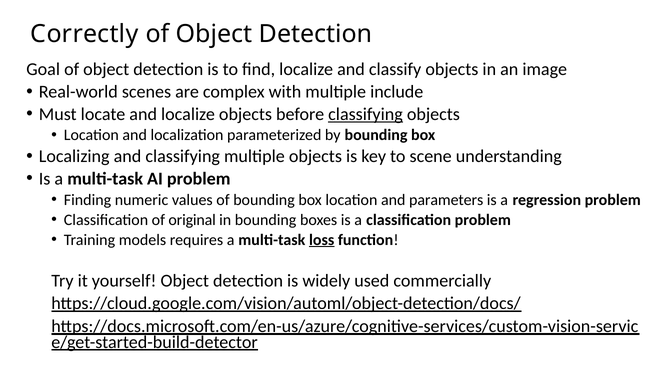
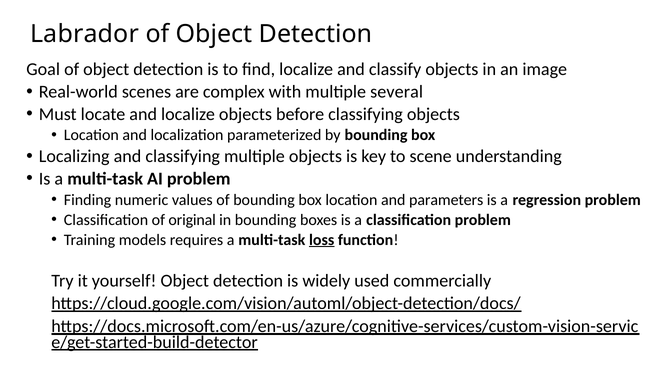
Correctly: Correctly -> Labrador
include: include -> several
classifying at (365, 114) underline: present -> none
